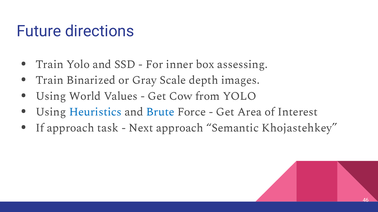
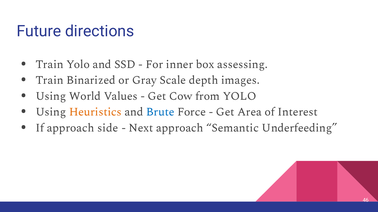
Heuristics colour: blue -> orange
task: task -> side
Khojastehkey: Khojastehkey -> Underfeeding
